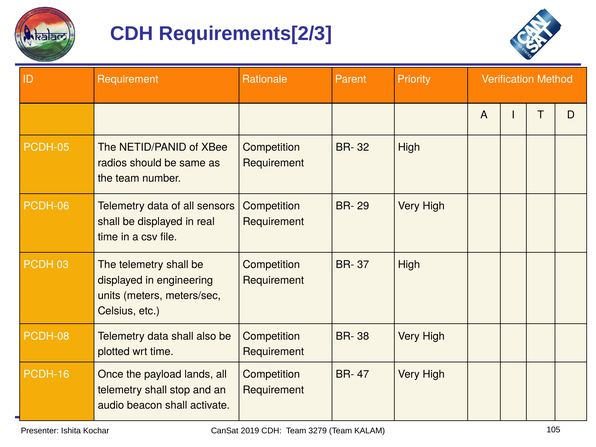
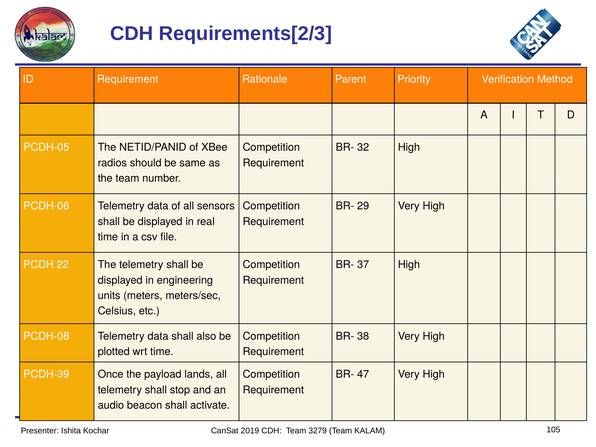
03: 03 -> 22
PCDH-16: PCDH-16 -> PCDH-39
